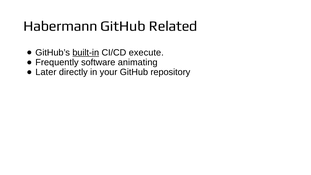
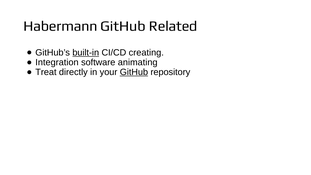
execute: execute -> creating
Frequently: Frequently -> Integration
Later: Later -> Treat
GitHub at (134, 72) underline: none -> present
